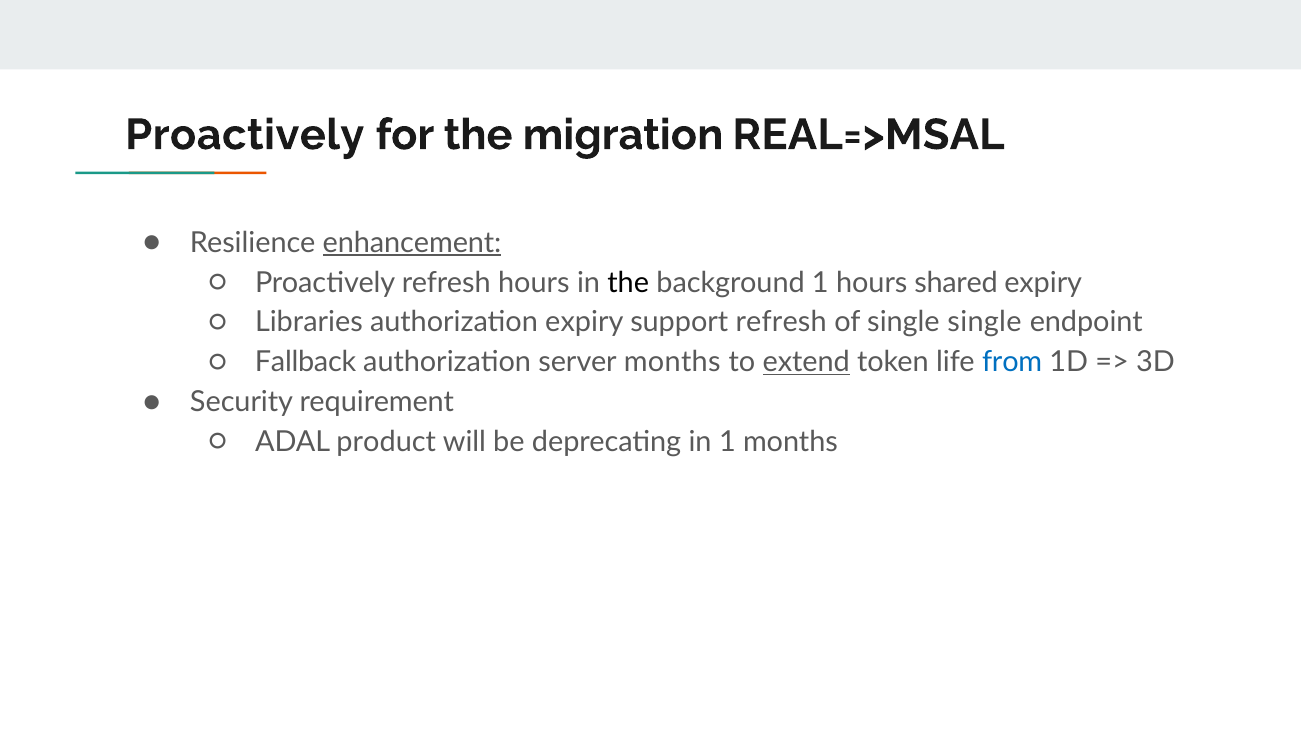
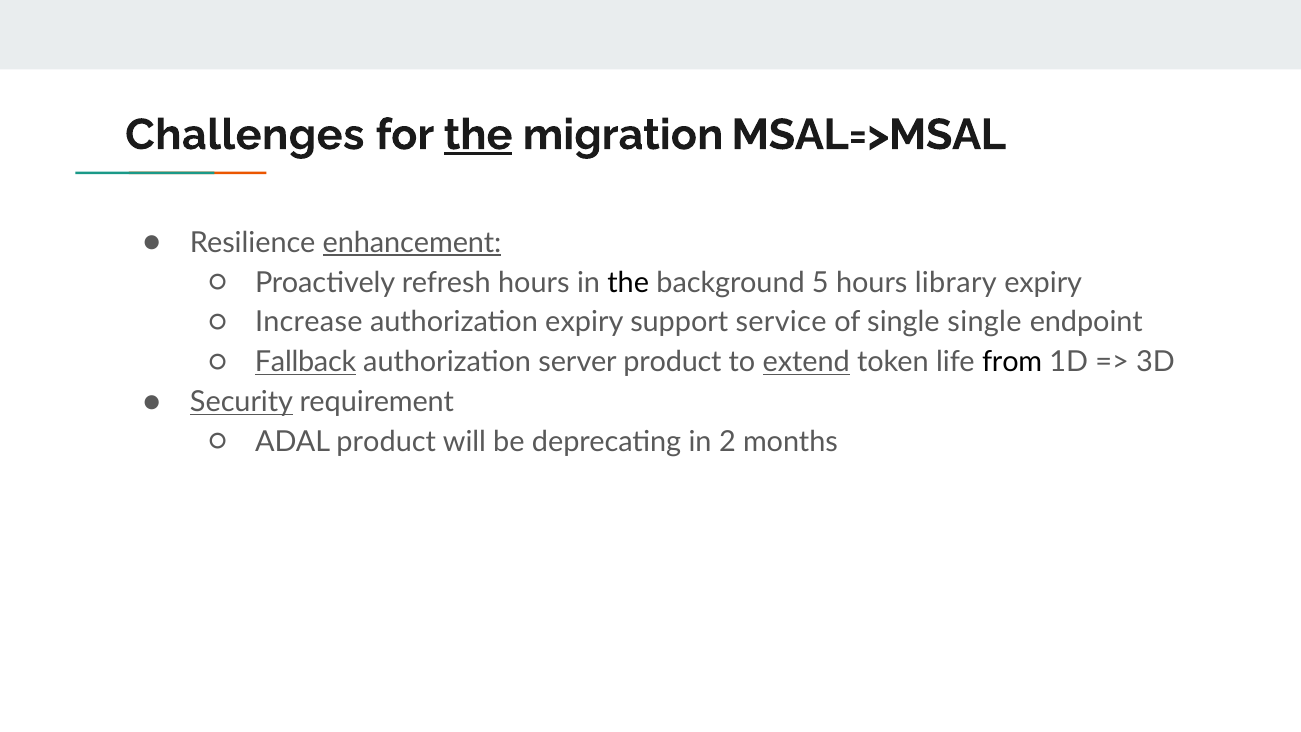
Proactively at (245, 135): Proactively -> Challenges
the at (478, 135) underline: none -> present
REAL=>MSAL: REAL=>MSAL -> MSAL=>MSAL
background 1: 1 -> 5
shared: shared -> library
Libraries: Libraries -> Increase
support refresh: refresh -> service
Fallback underline: none -> present
server months: months -> product
from colour: blue -> black
Security underline: none -> present
in 1: 1 -> 2
